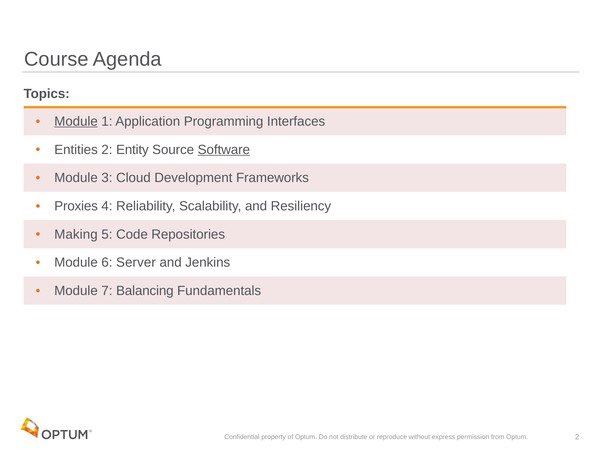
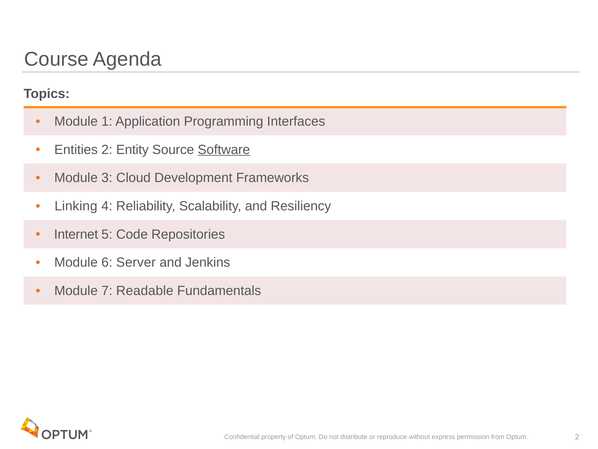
Module at (76, 121) underline: present -> none
Proxies: Proxies -> Linking
Making: Making -> Internet
Balancing: Balancing -> Readable
